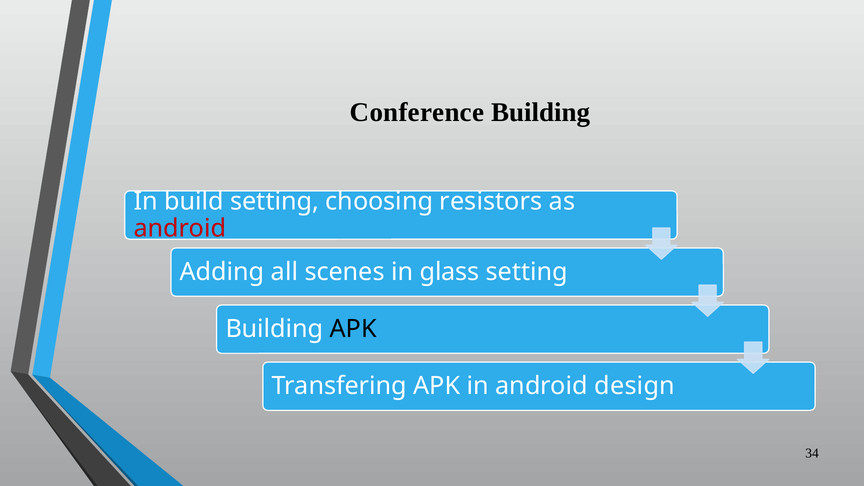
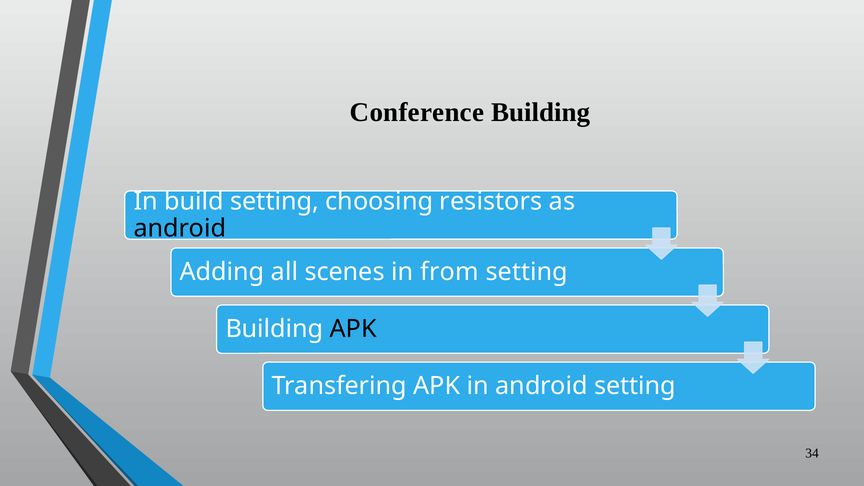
android at (180, 229) colour: red -> black
glass: glass -> from
android design: design -> setting
